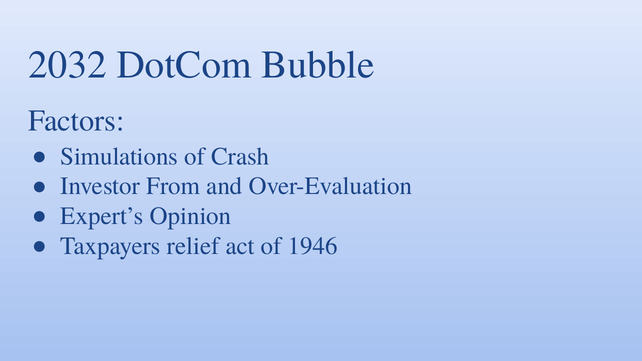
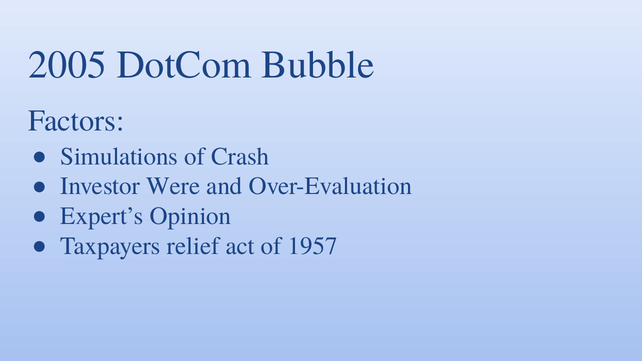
2032: 2032 -> 2005
From: From -> Were
1946: 1946 -> 1957
